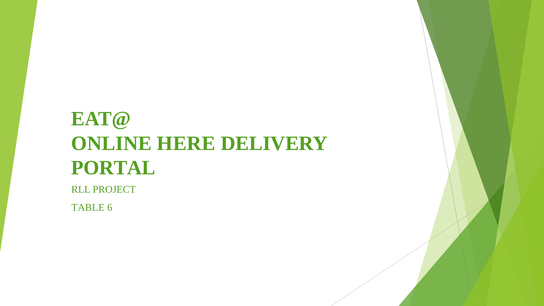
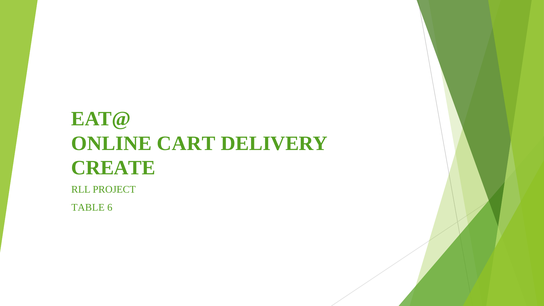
HERE: HERE -> CART
PORTAL: PORTAL -> CREATE
